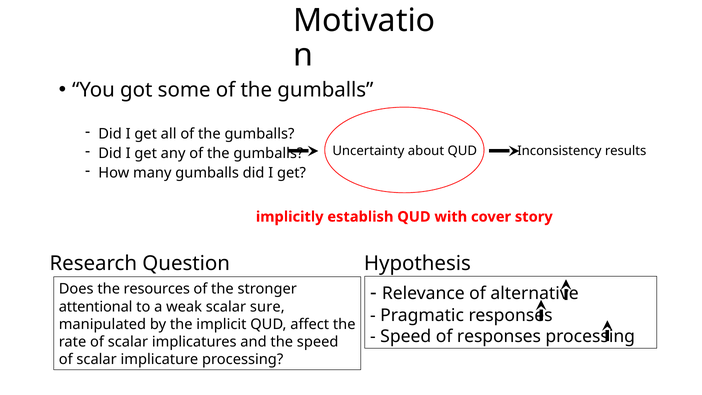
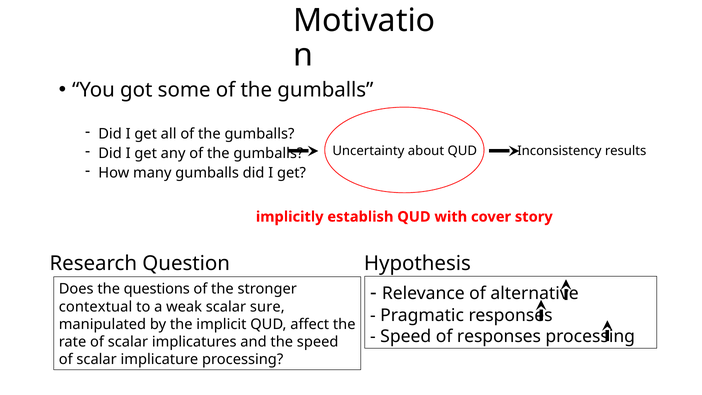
resources: resources -> questions
attentional: attentional -> contextual
